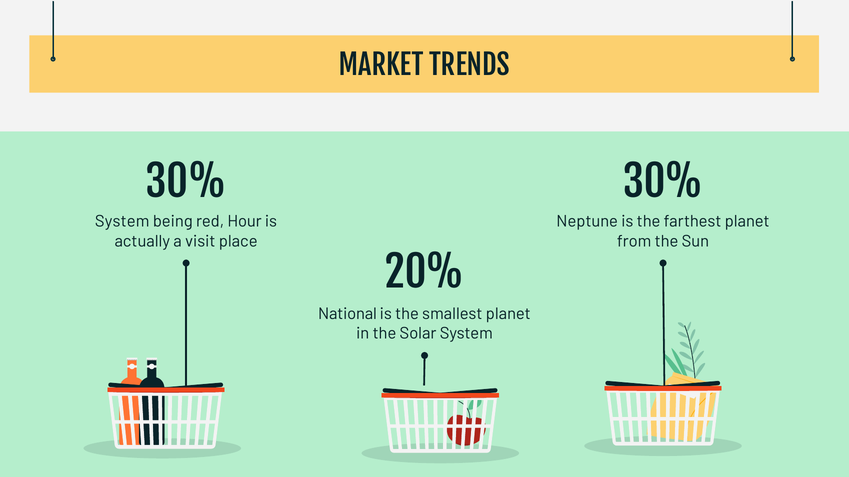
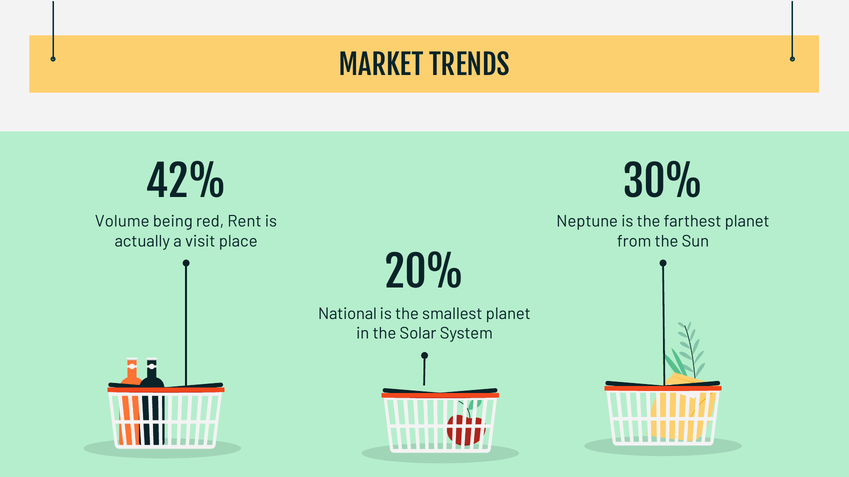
30% at (186, 183): 30% -> 42%
System at (122, 222): System -> Volume
Hour: Hour -> Rent
